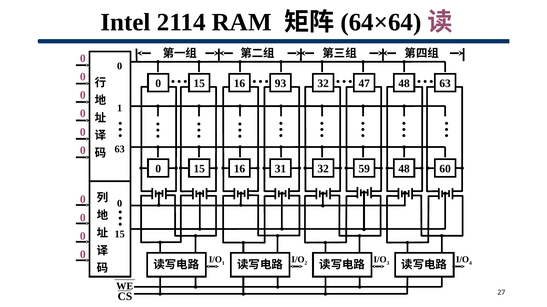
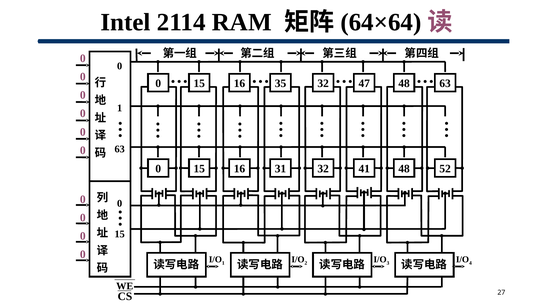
93: 93 -> 35
59: 59 -> 41
60: 60 -> 52
